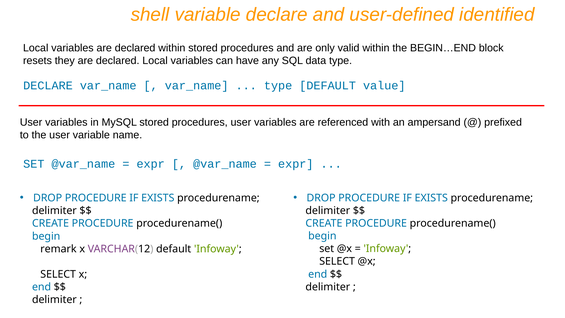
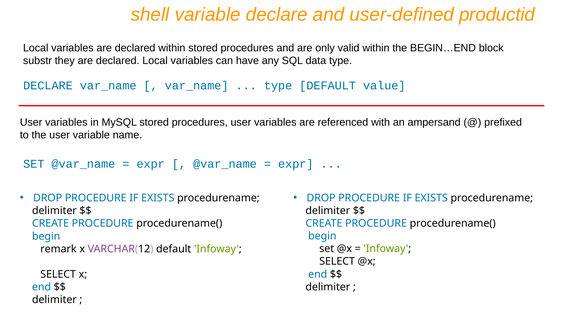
identified: identified -> productid
resets: resets -> substr
